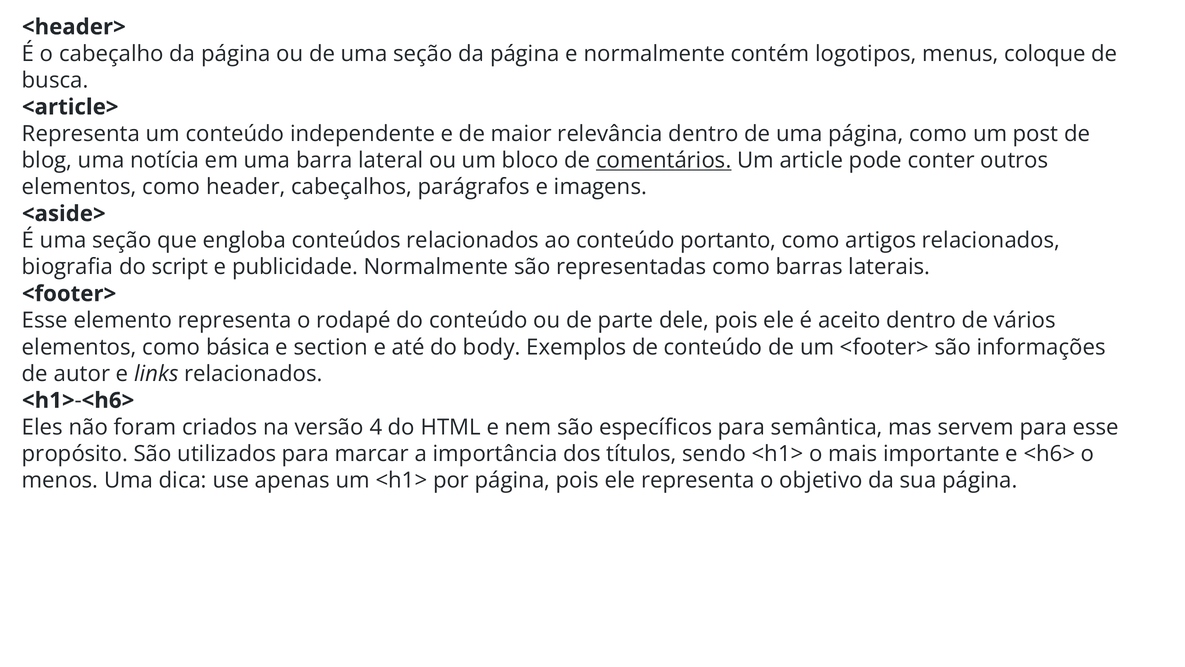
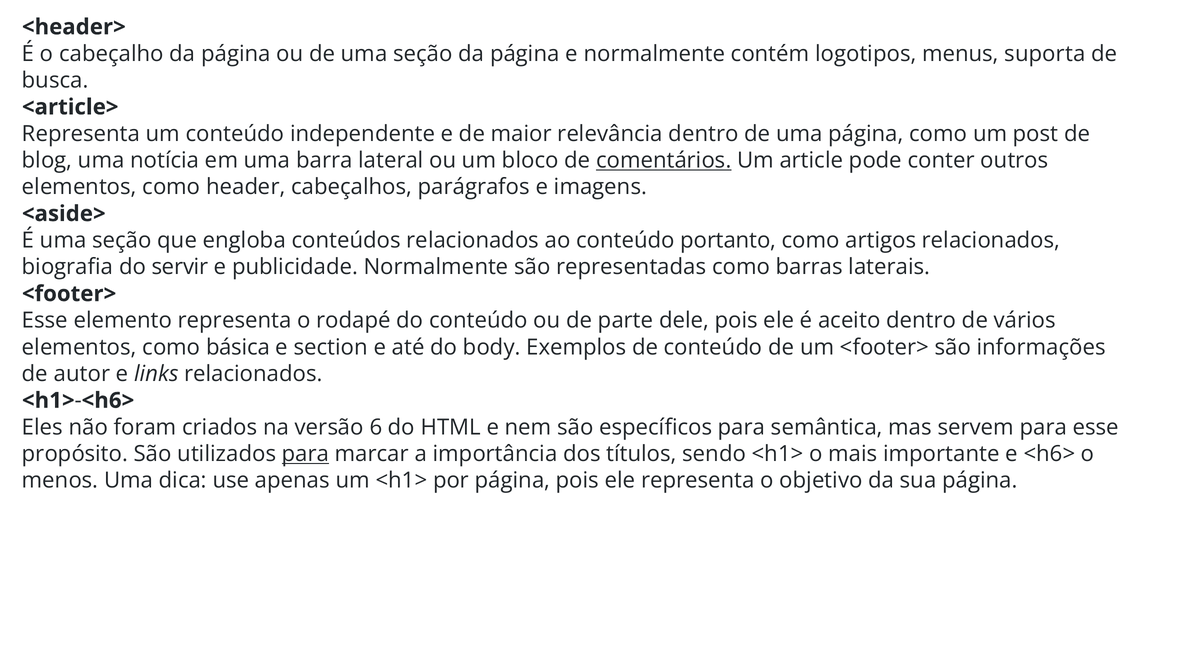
coloque: coloque -> suporta
script: script -> servir
4: 4 -> 6
para at (305, 454) underline: none -> present
